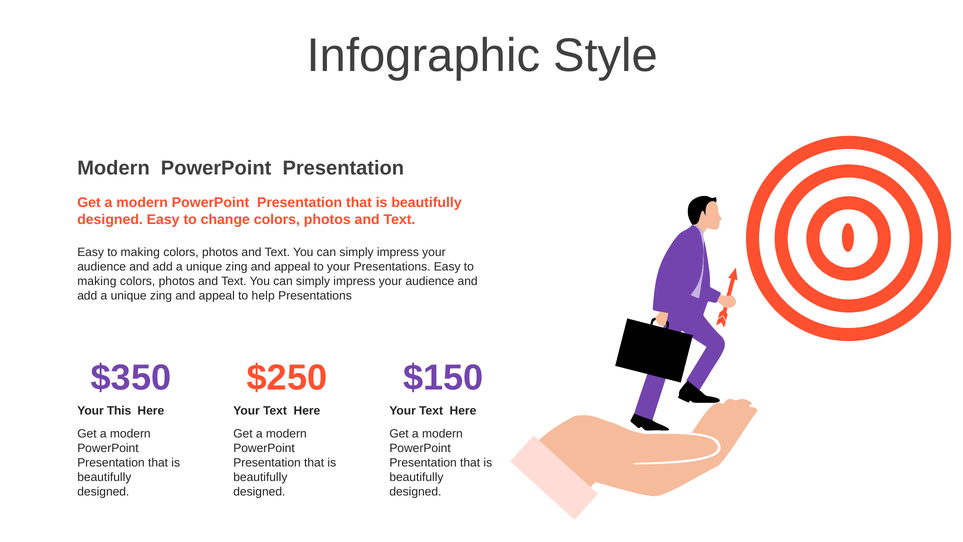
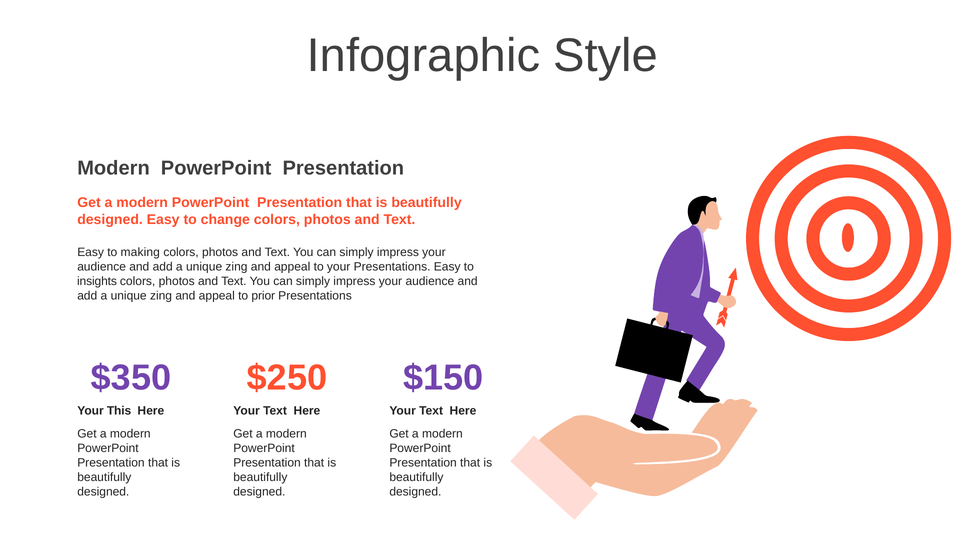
making at (97, 281): making -> insights
help: help -> prior
